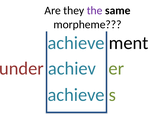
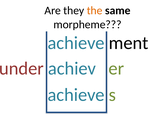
the colour: purple -> orange
